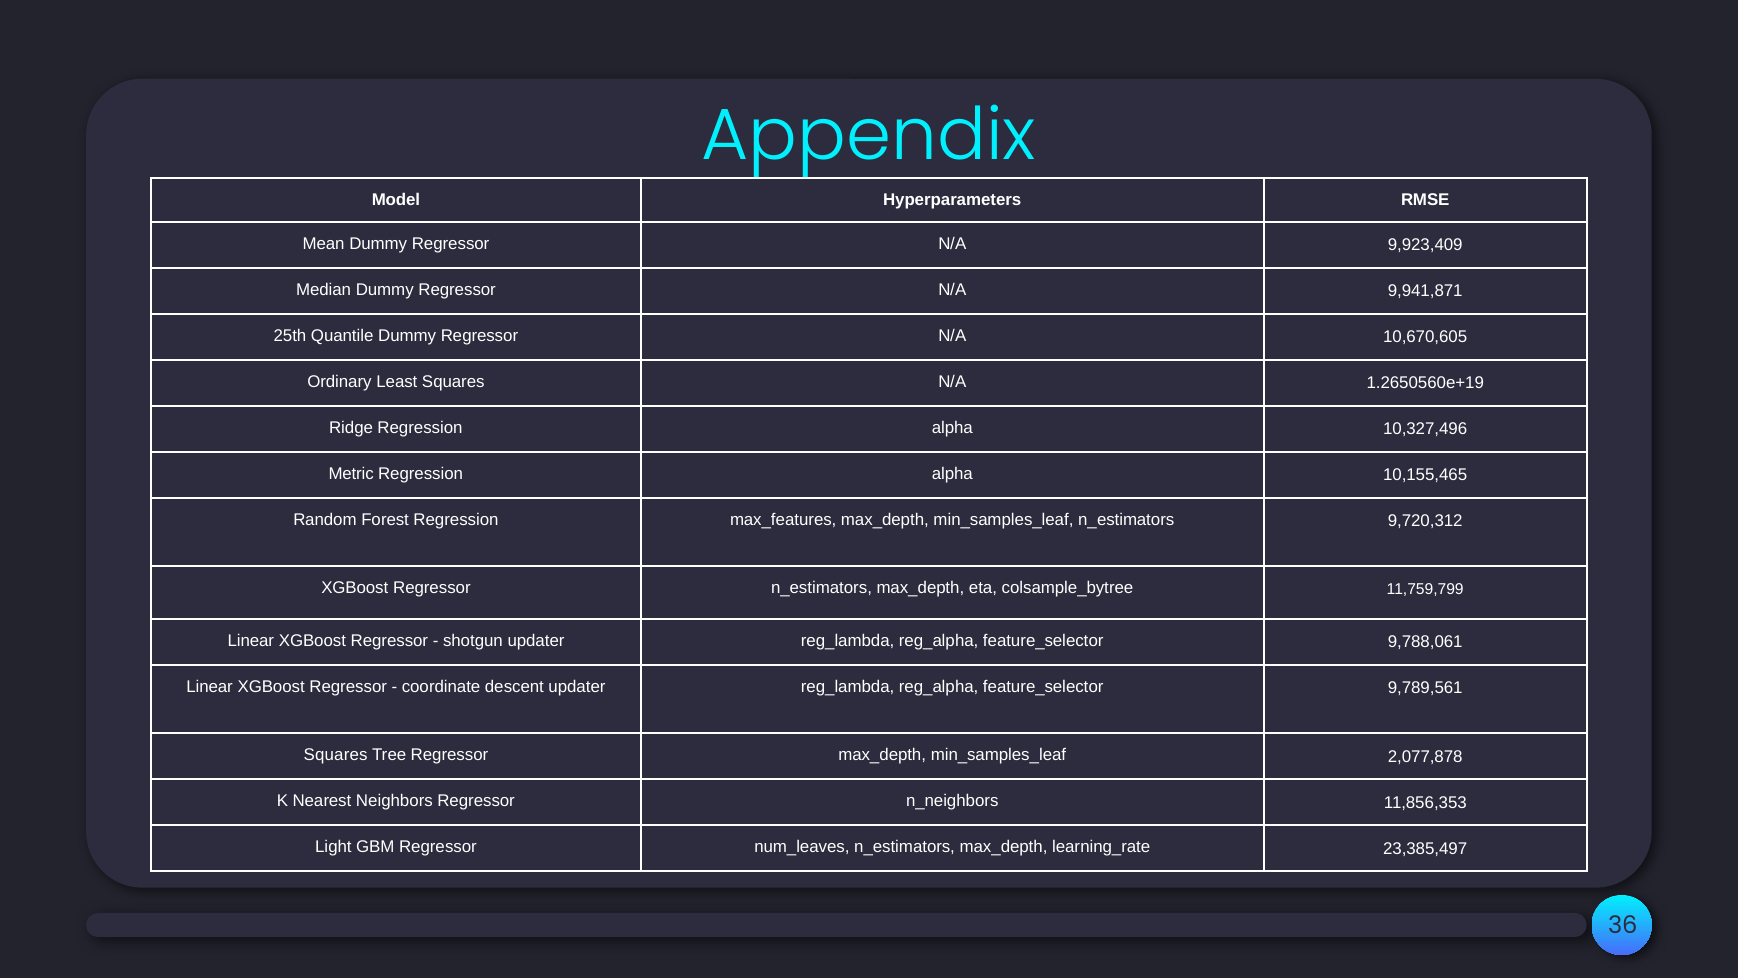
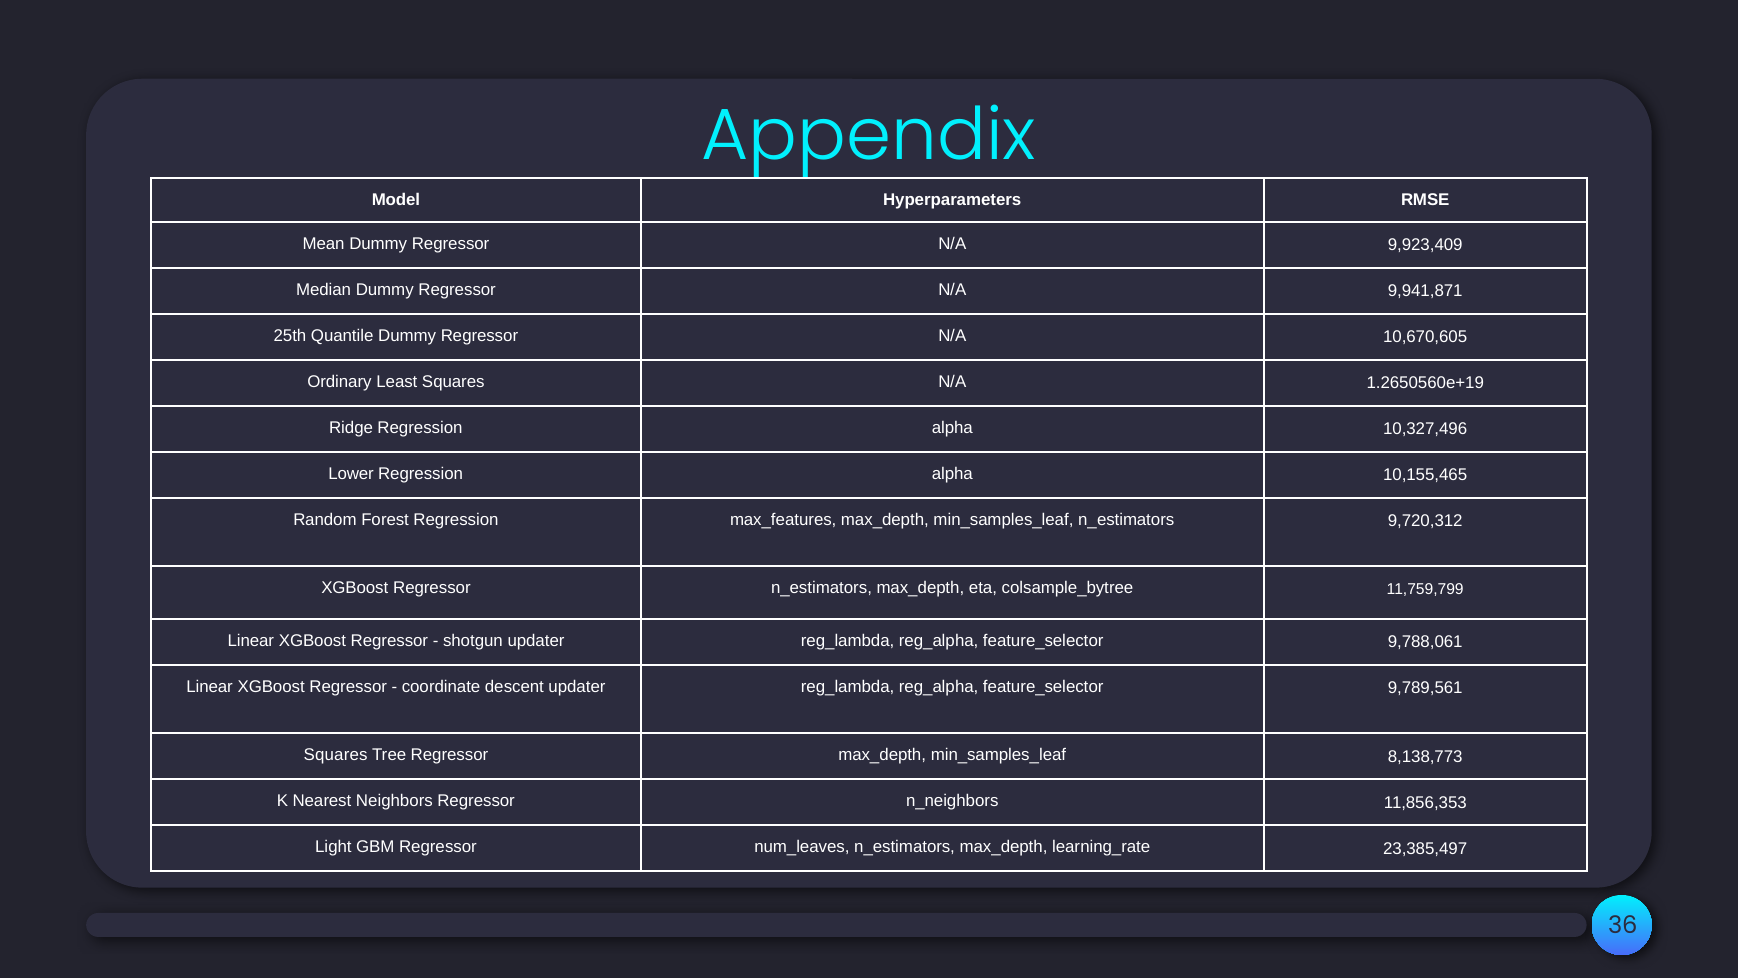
Metric: Metric -> Lower
2,077,878: 2,077,878 -> 8,138,773
